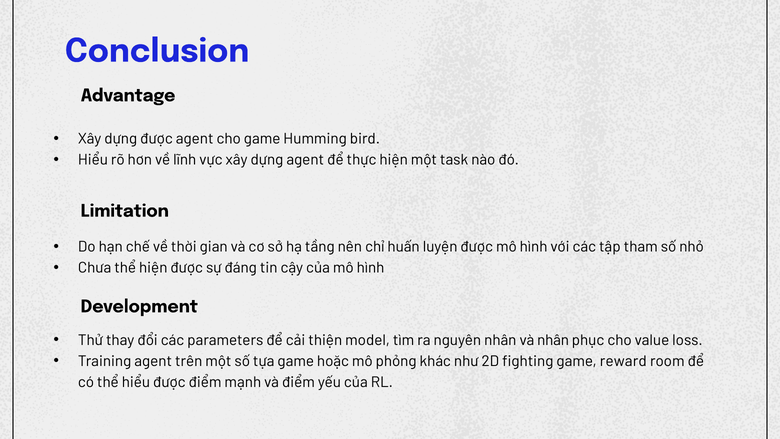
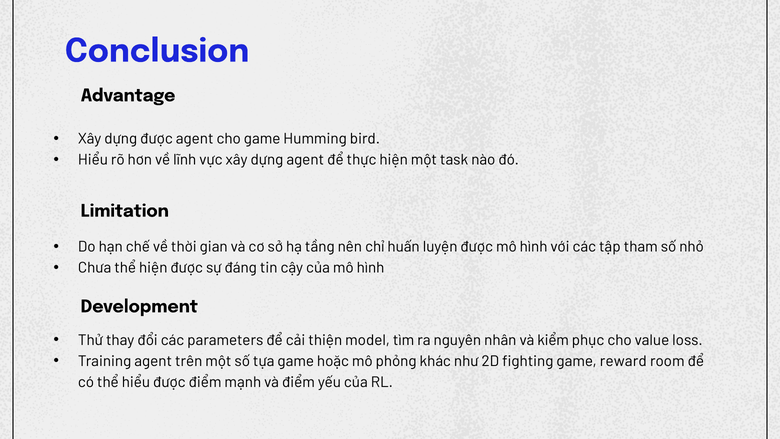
và nhân: nhân -> kiểm
